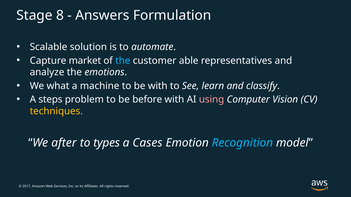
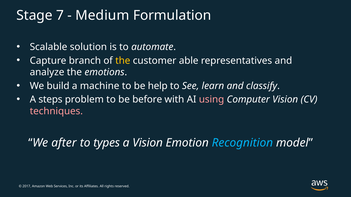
8: 8 -> 7
Answers: Answers -> Medium
market: market -> branch
the at (123, 61) colour: light blue -> yellow
what: what -> build
be with: with -> help
techniques colour: yellow -> pink
a Cases: Cases -> Vision
